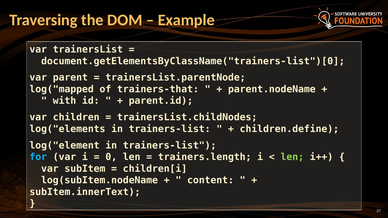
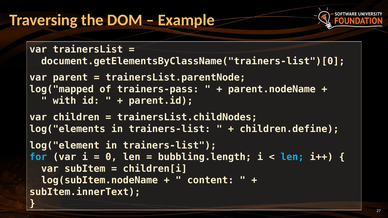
trainers-that: trainers-that -> trainers-pass
trainers.length: trainers.length -> bubbling.length
len at (292, 157) colour: light green -> light blue
